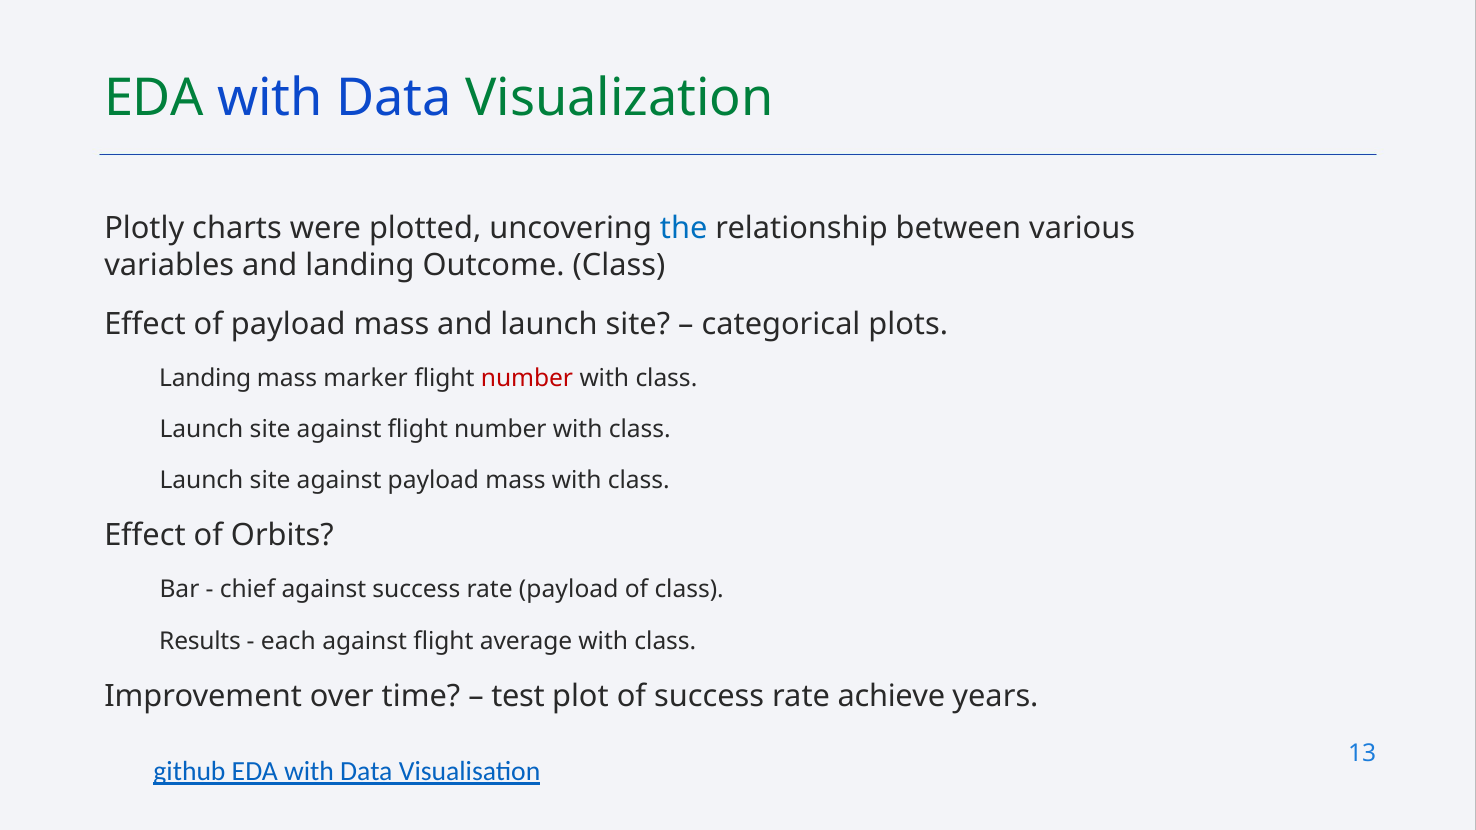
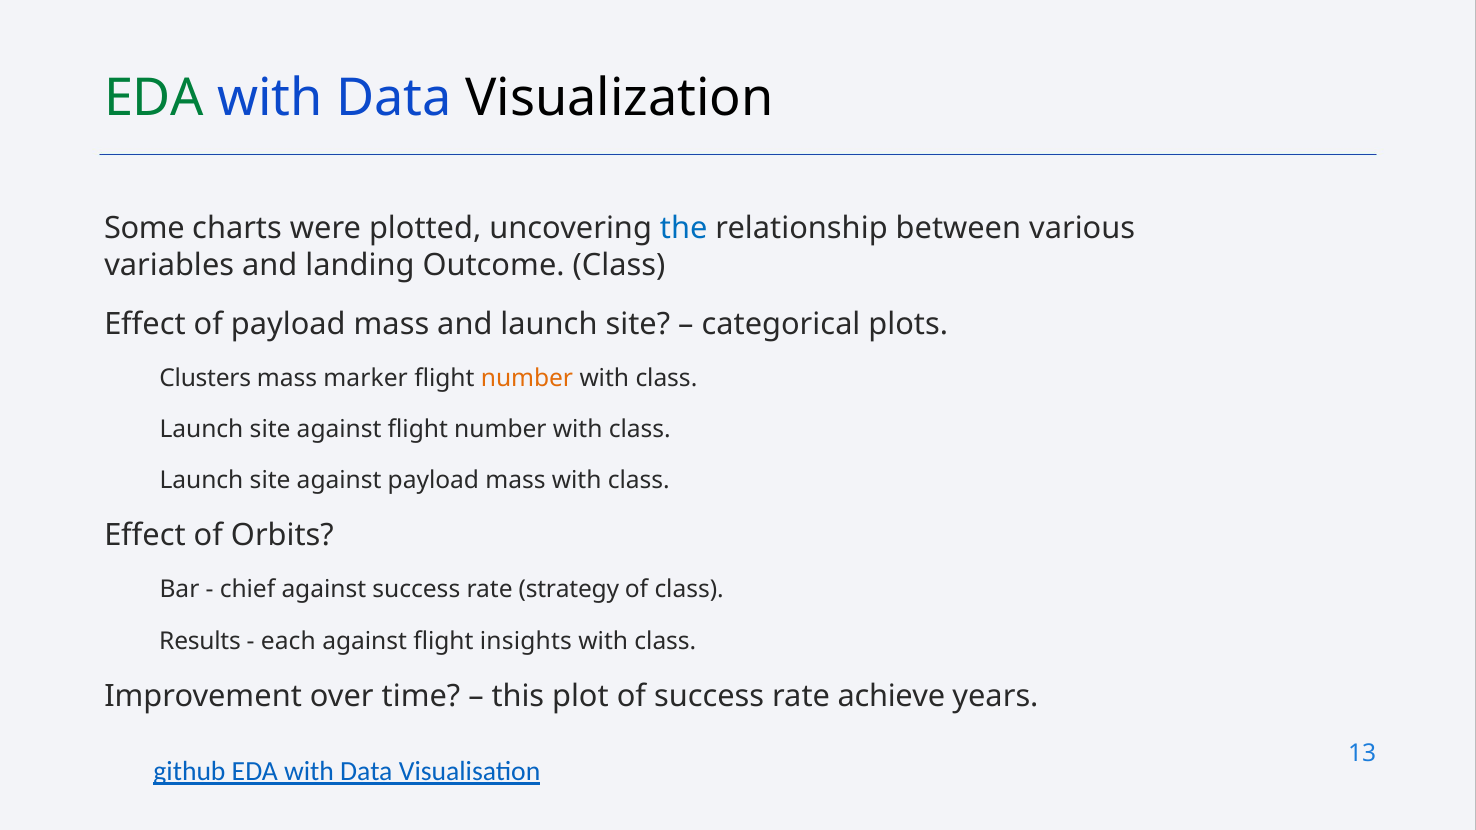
Visualization colour: green -> black
Plotly: Plotly -> Some
Landing at (205, 379): Landing -> Clusters
number at (527, 379) colour: red -> orange
rate payload: payload -> strategy
average: average -> insights
test: test -> this
